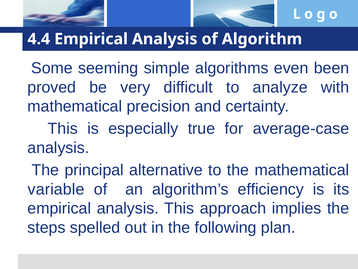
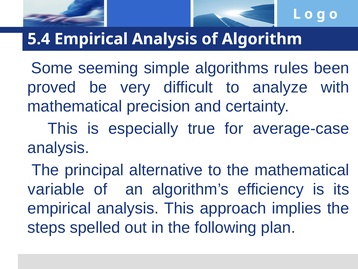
4.4: 4.4 -> 5.4
even: even -> rules
